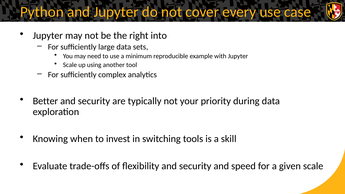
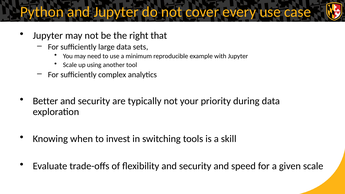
into: into -> that
